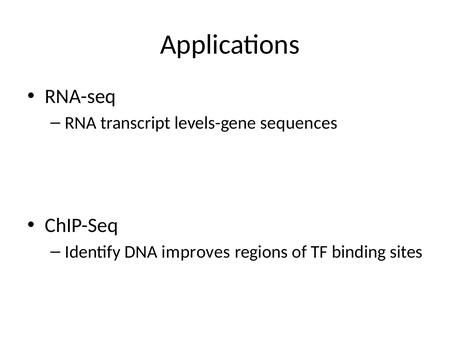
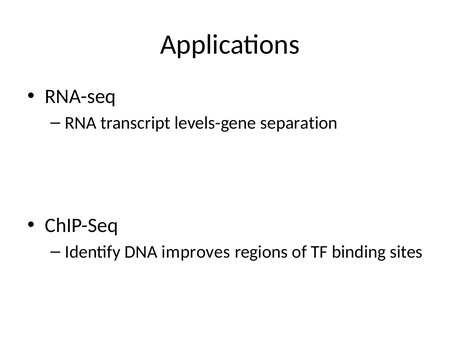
sequences: sequences -> separation
